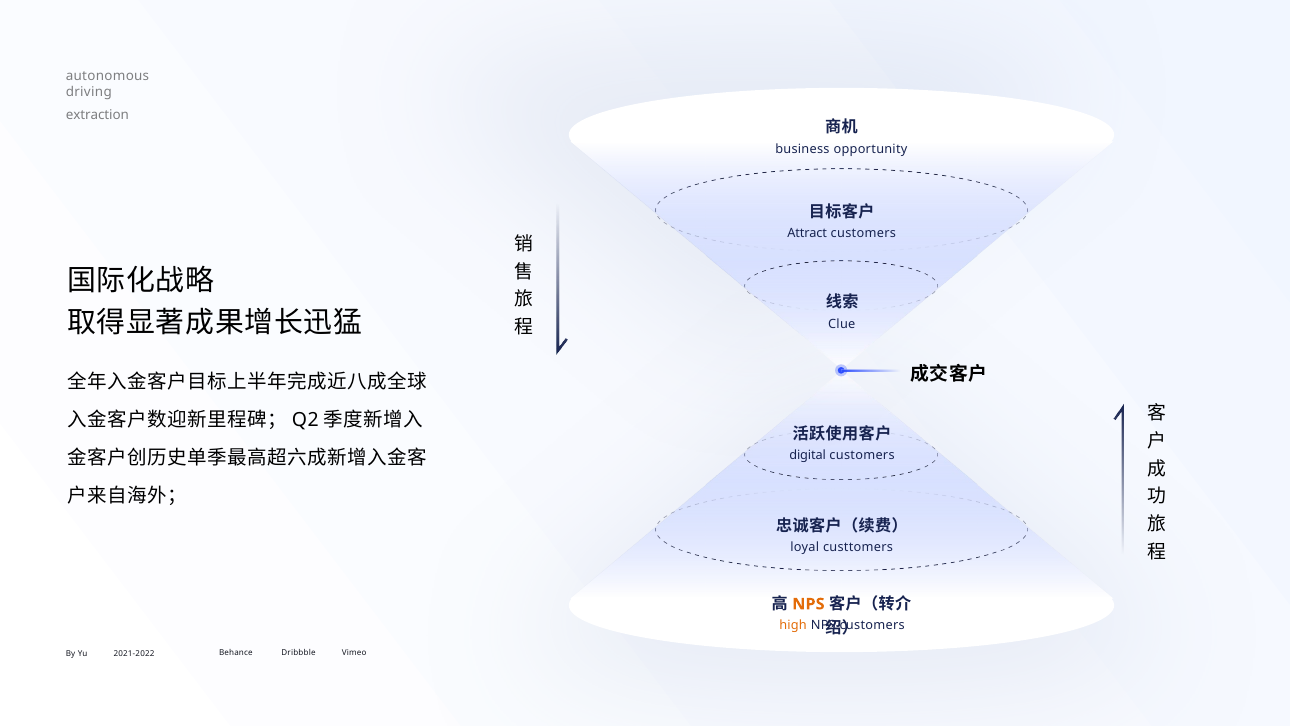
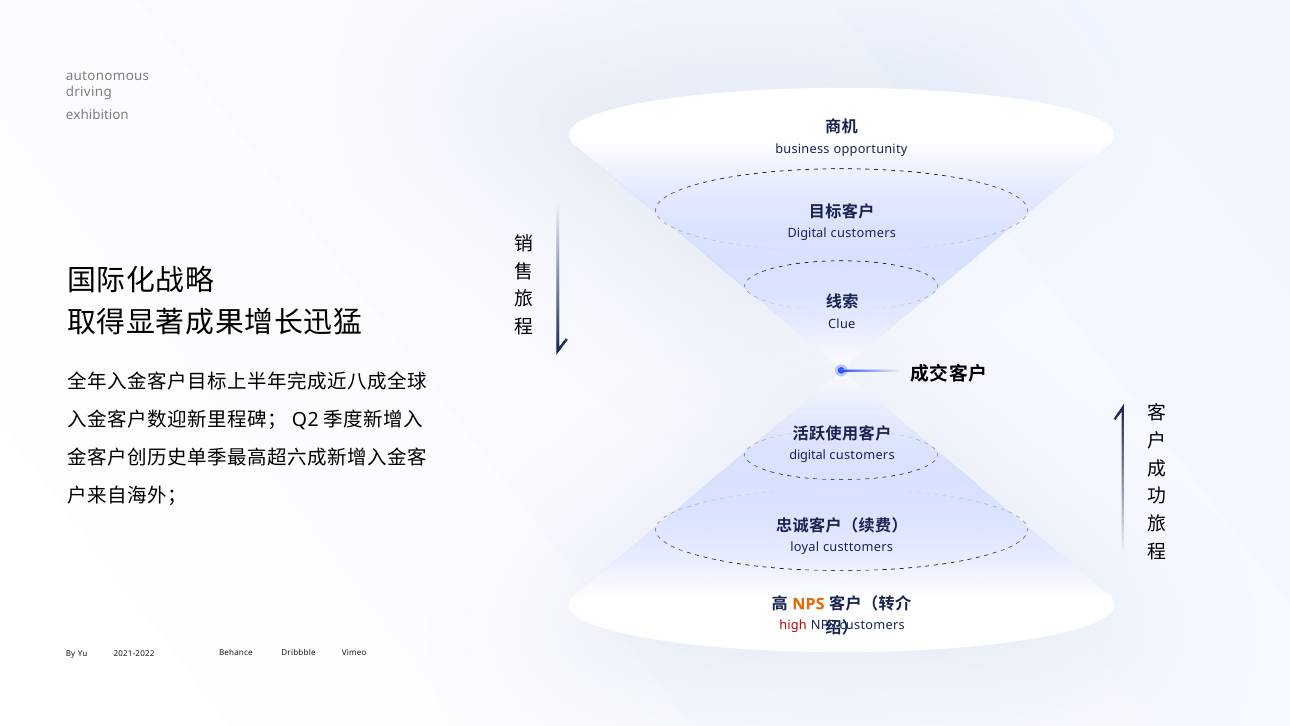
extraction: extraction -> exhibition
Attract at (807, 234): Attract -> Digital
high colour: orange -> red
